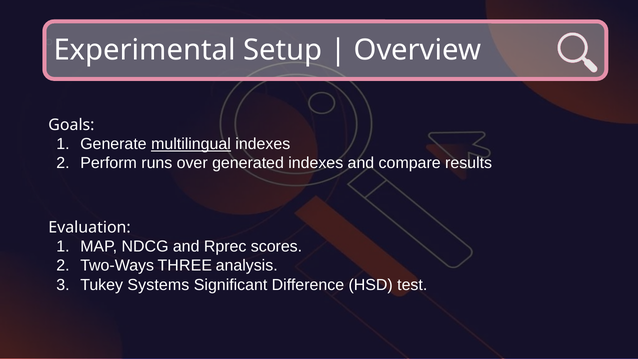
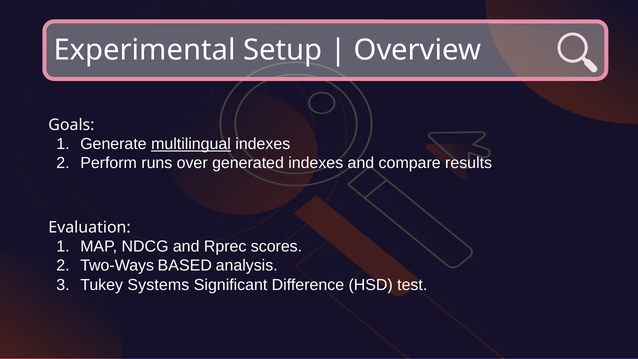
THREE: THREE -> BASED
